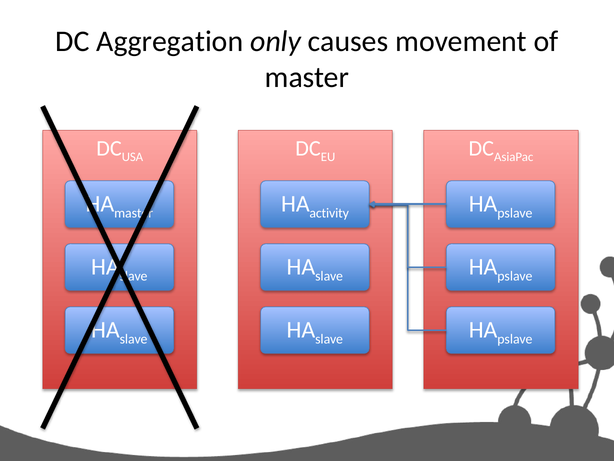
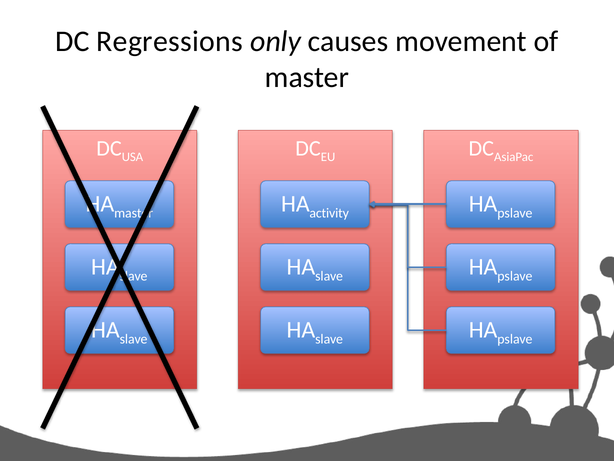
Aggregation: Aggregation -> Regressions
